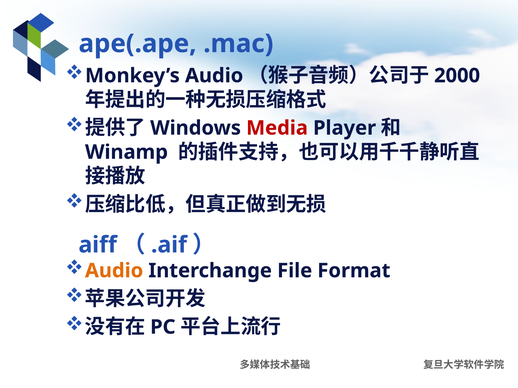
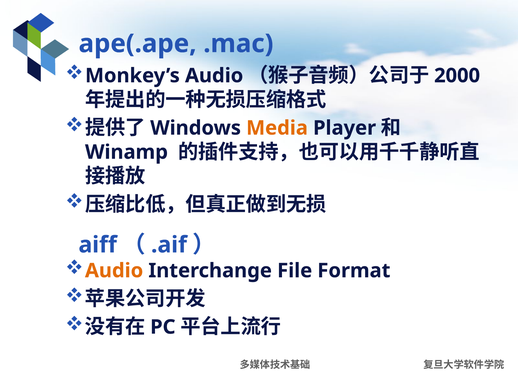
Media colour: red -> orange
